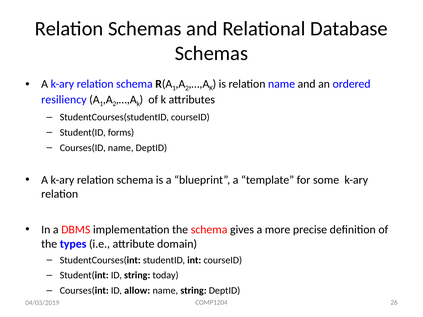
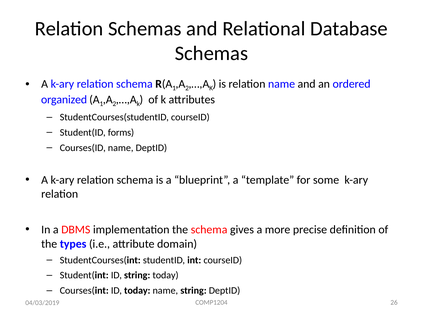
resiliency: resiliency -> organized
ID allow: allow -> today
